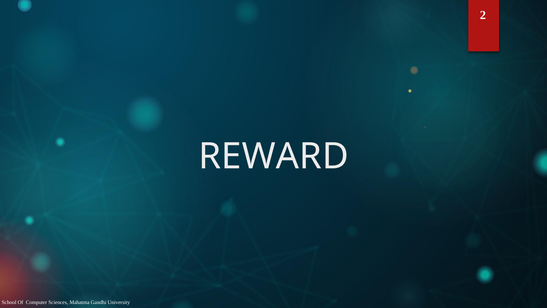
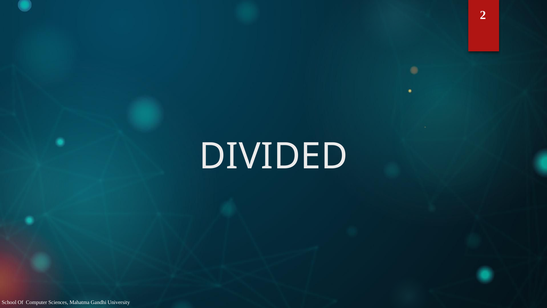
REWARD: REWARD -> DIVIDED
